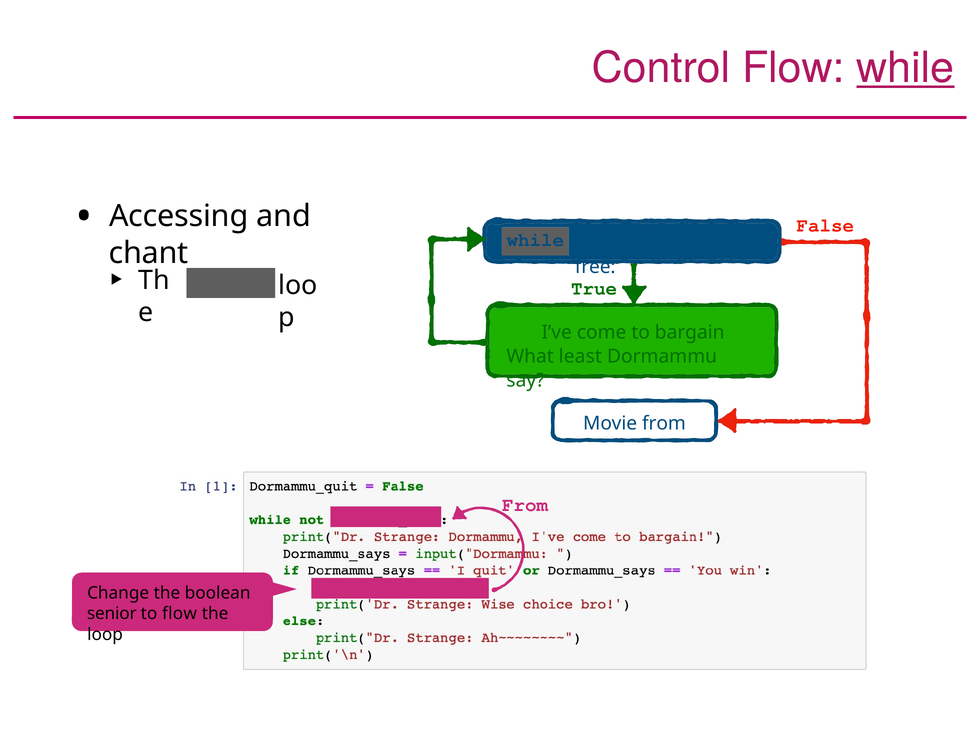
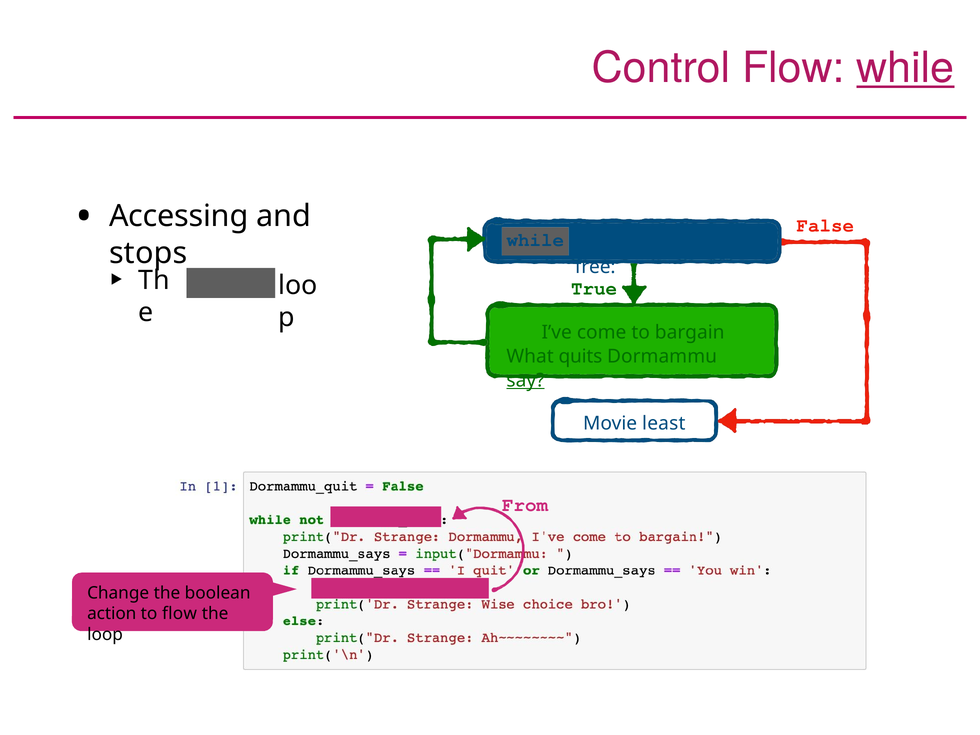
chant: chant -> stops
least: least -> quits
say underline: none -> present
Movie from: from -> least
senior: senior -> action
